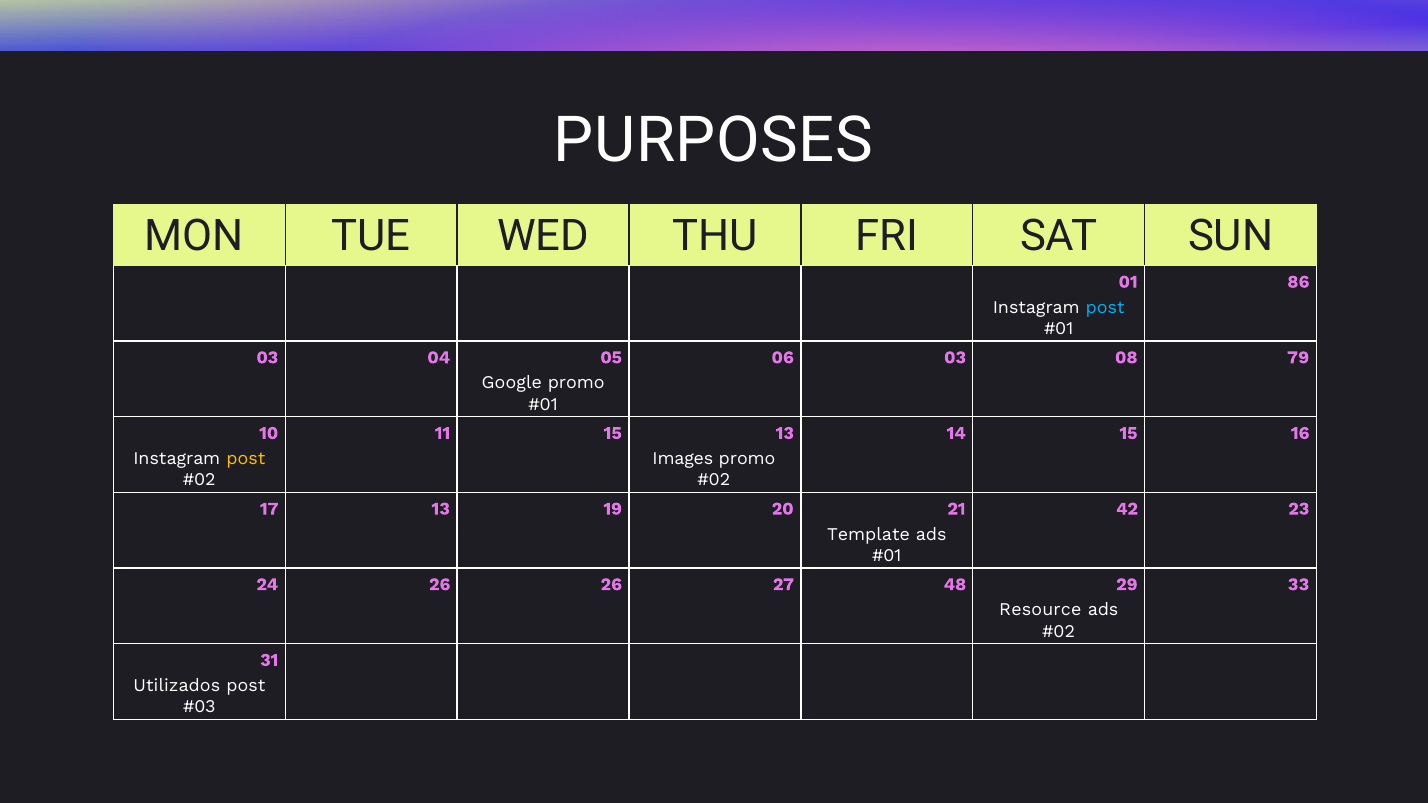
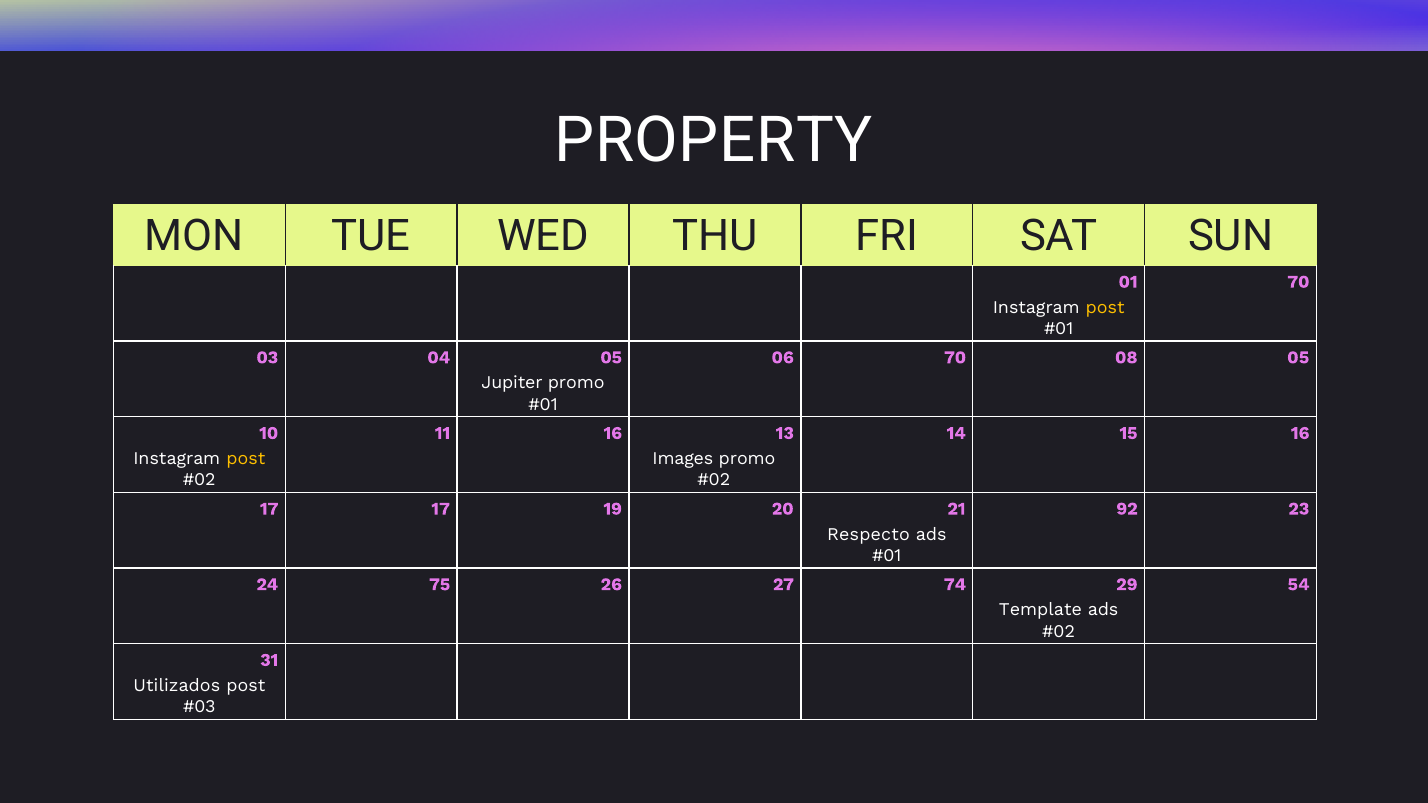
PURPOSES: PURPOSES -> PROPERTY
01 86: 86 -> 70
post at (1105, 307) colour: light blue -> yellow
06 03: 03 -> 70
08 79: 79 -> 05
Google: Google -> Jupiter
11 15: 15 -> 16
17 13: 13 -> 17
42: 42 -> 92
Template: Template -> Respecto
24 26: 26 -> 75
48: 48 -> 74
33: 33 -> 54
Resource: Resource -> Template
